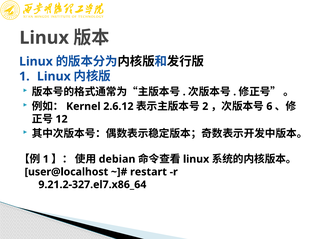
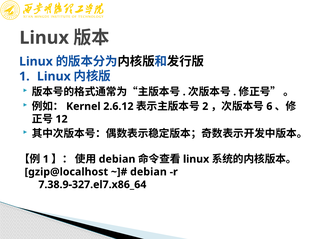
user@localhost: user@localhost -> gzip@localhost
restart at (148, 172): restart -> debian
9.21.2-327.el7.x86_64: 9.21.2-327.el7.x86_64 -> 7.38.9-327.el7.x86_64
